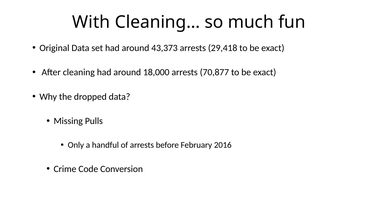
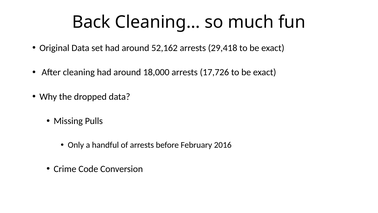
With: With -> Back
43,373: 43,373 -> 52,162
70,877: 70,877 -> 17,726
